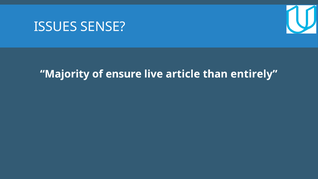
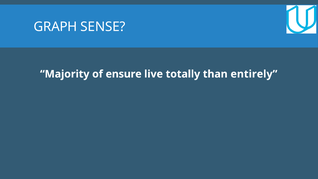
ISSUES: ISSUES -> GRAPH
article: article -> totally
